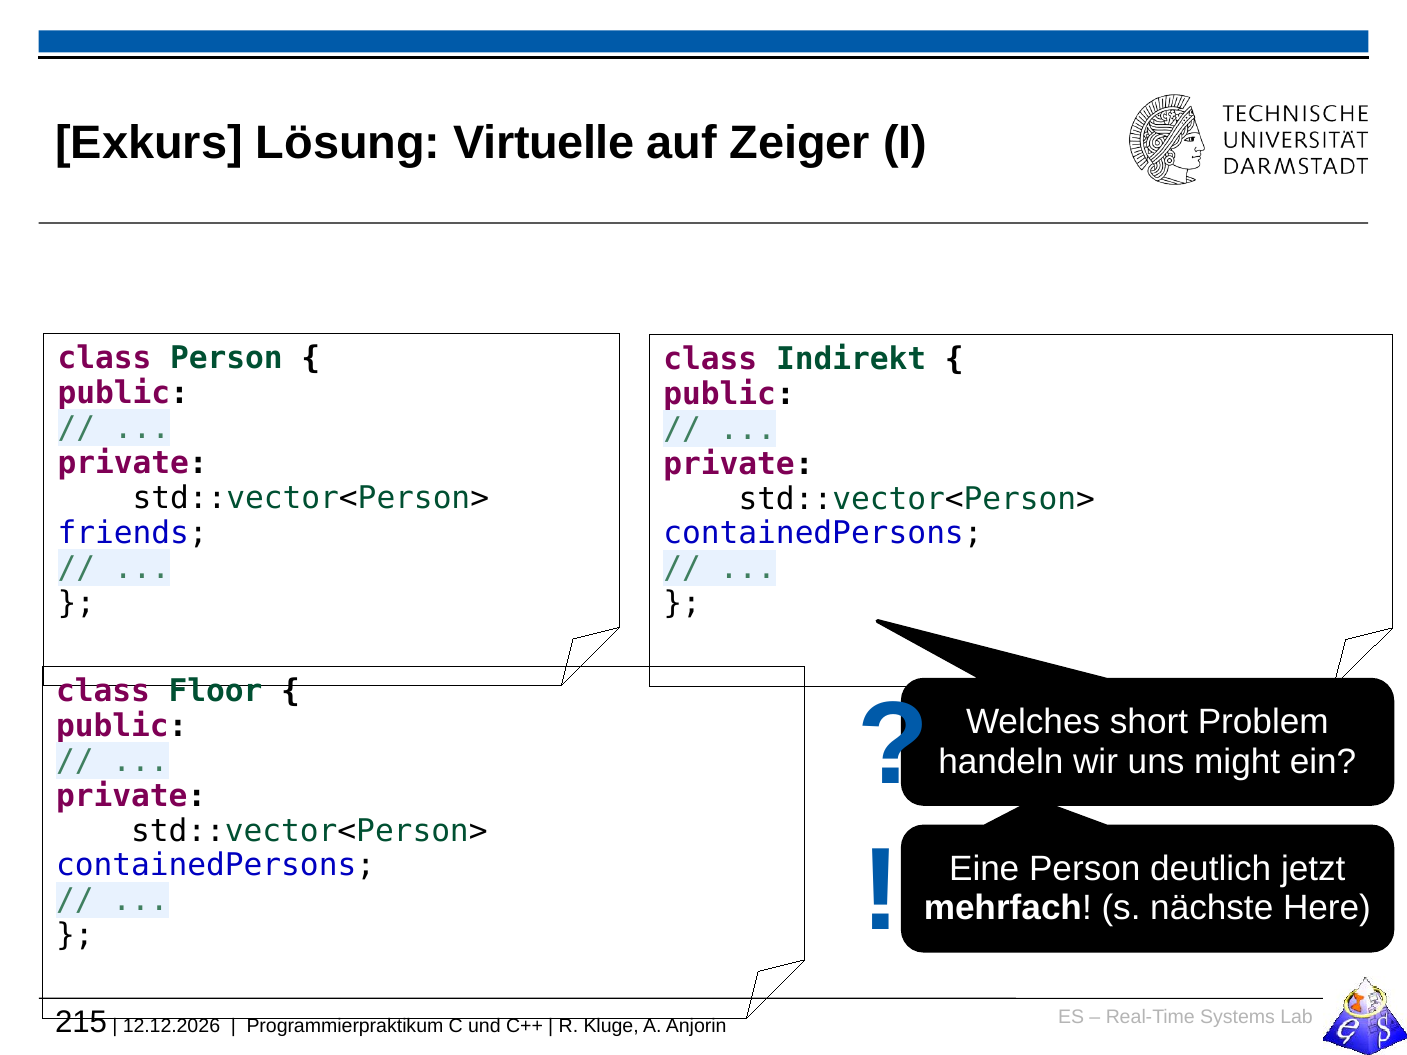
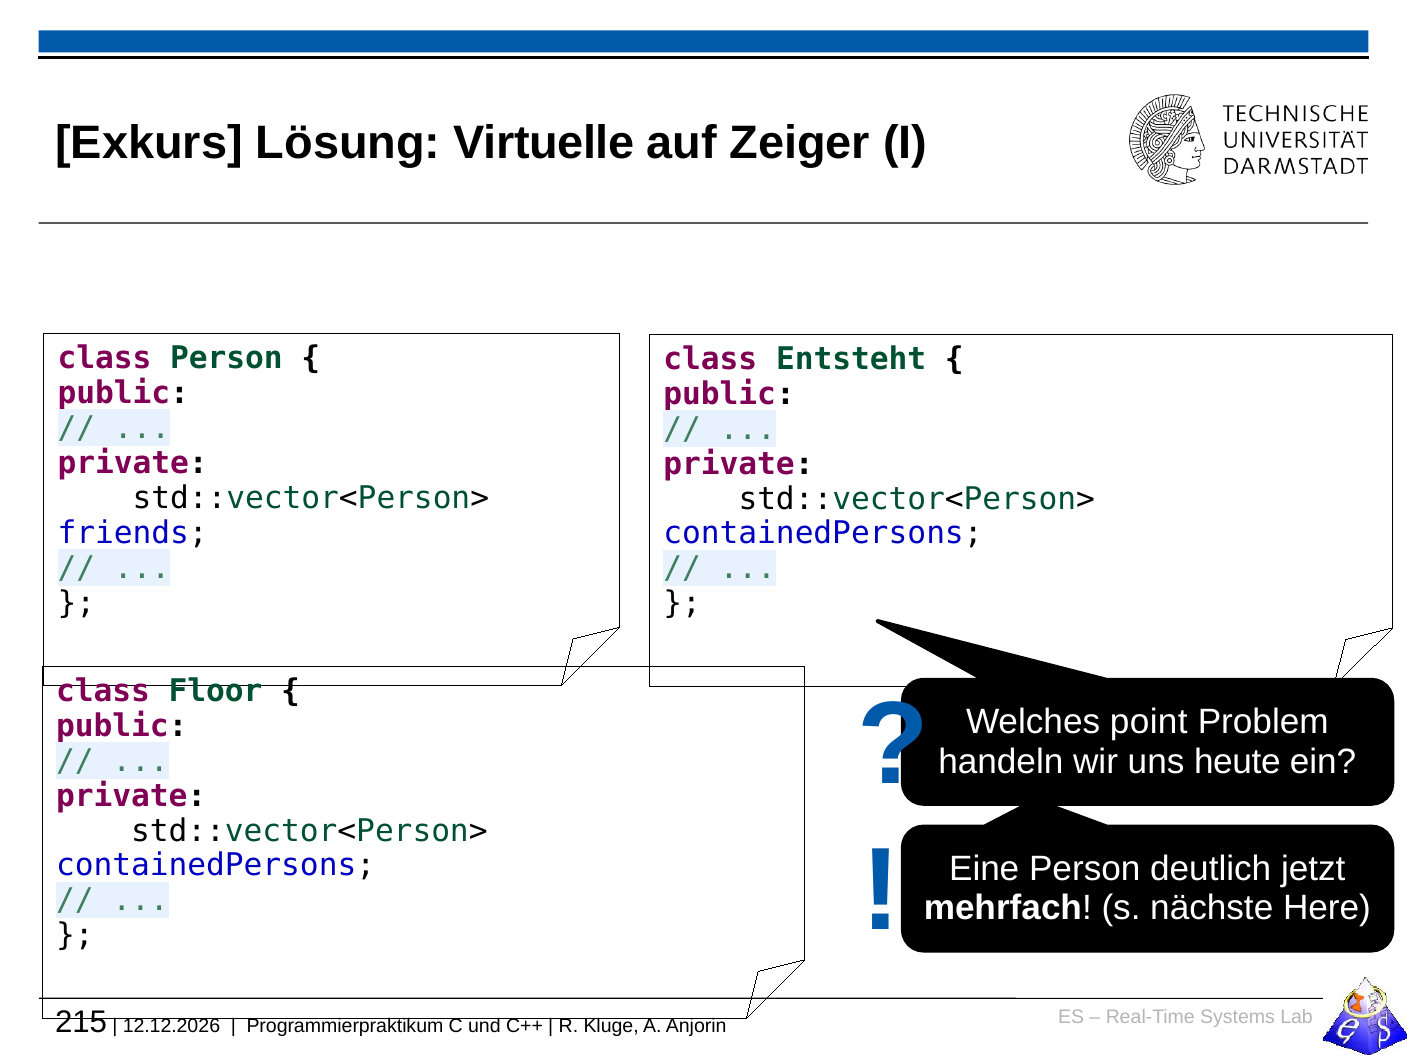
Indirekt: Indirekt -> Entsteht
short: short -> point
might: might -> heute
